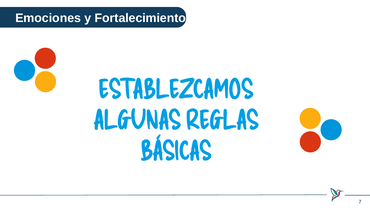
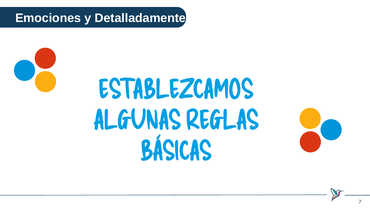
Fortalecimiento: Fortalecimiento -> Detalladamente
